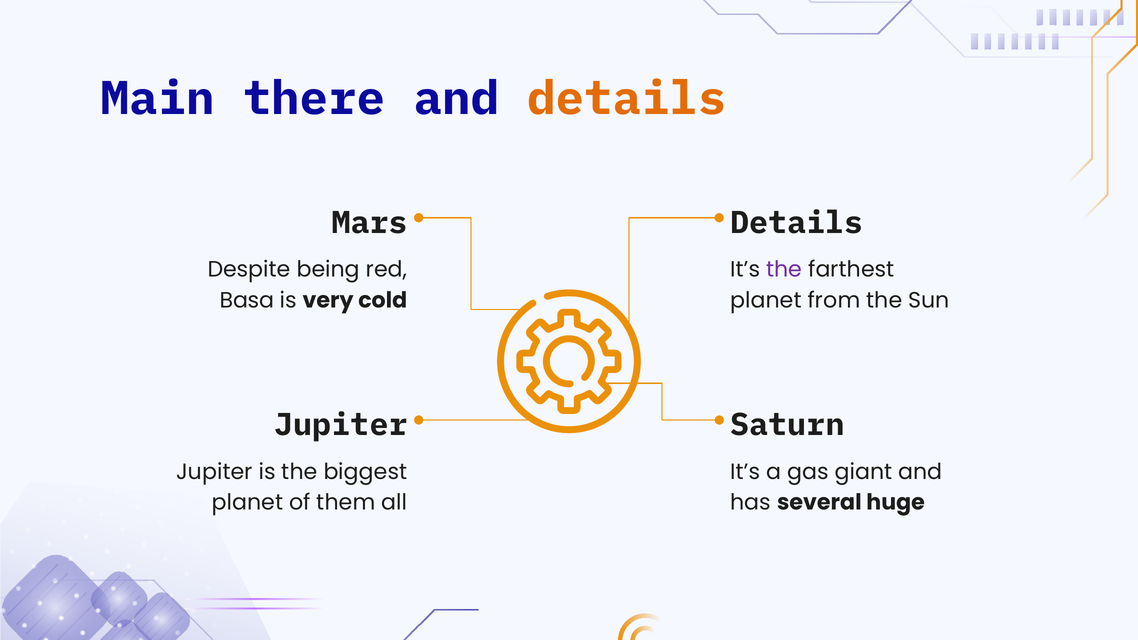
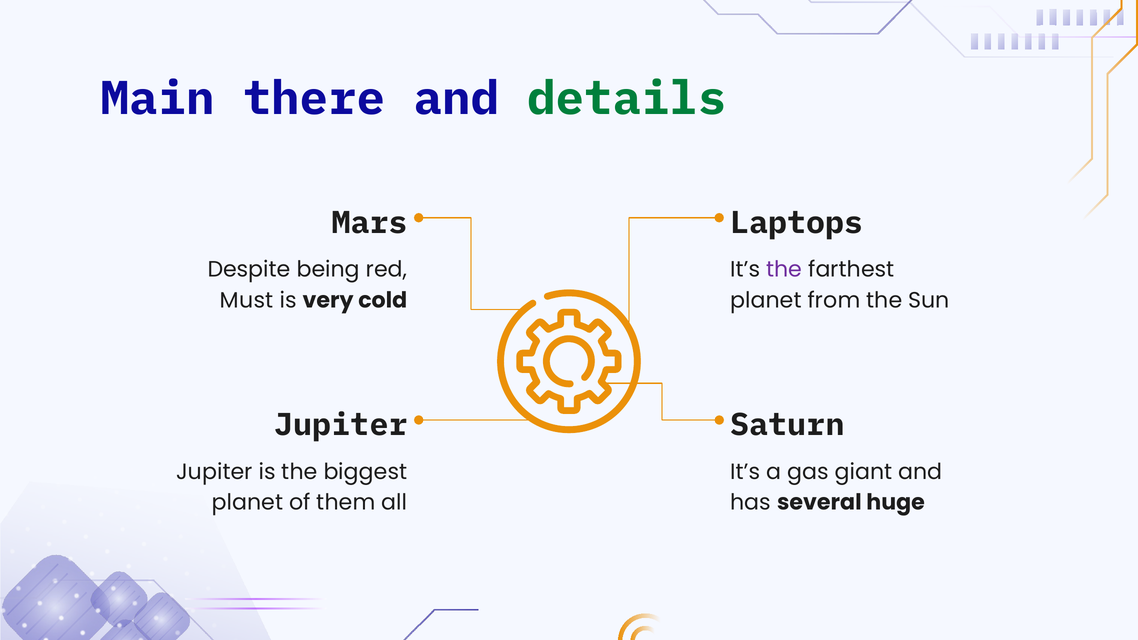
details at (627, 99) colour: orange -> green
Mars Details: Details -> Laptops
Basa: Basa -> Must
